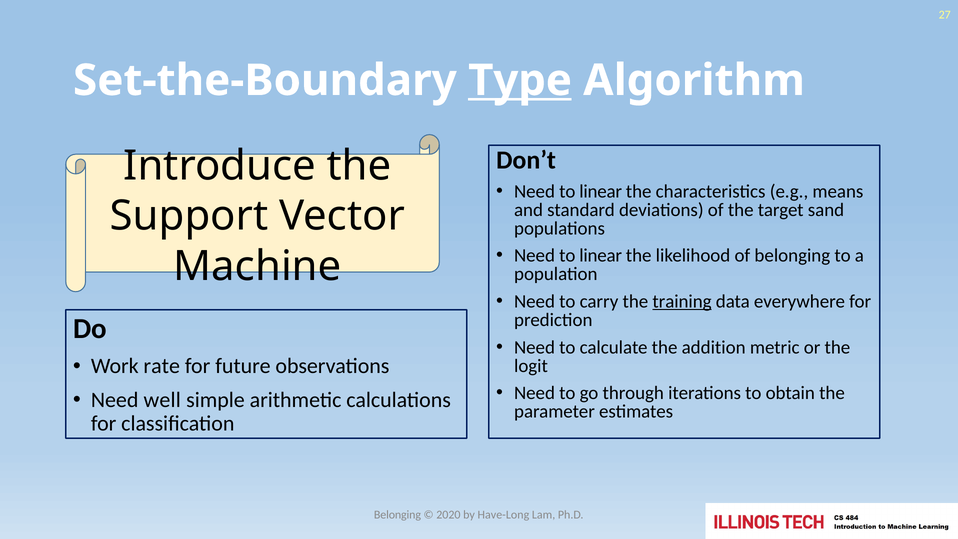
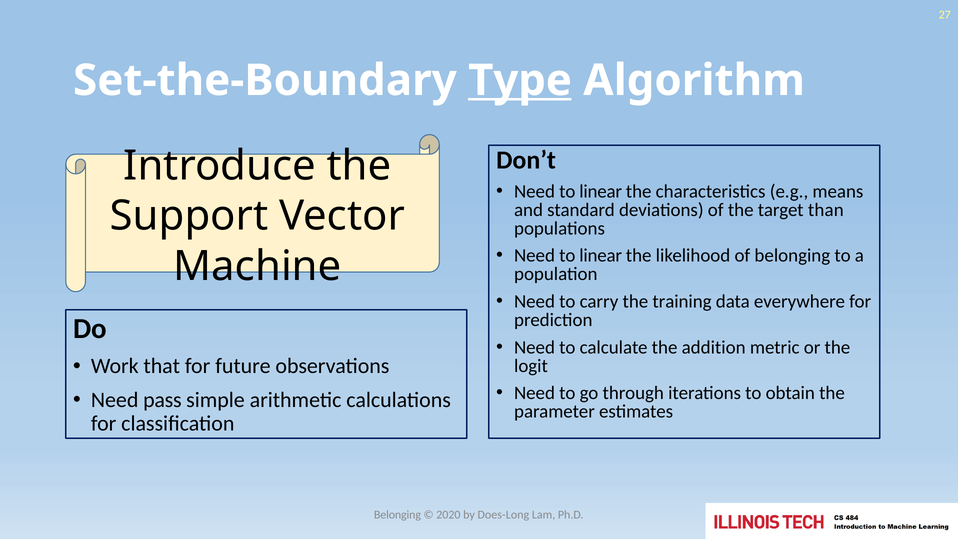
sand: sand -> than
training underline: present -> none
rate: rate -> that
well: well -> pass
Have-Long: Have-Long -> Does-Long
